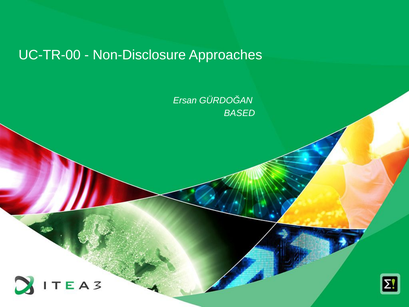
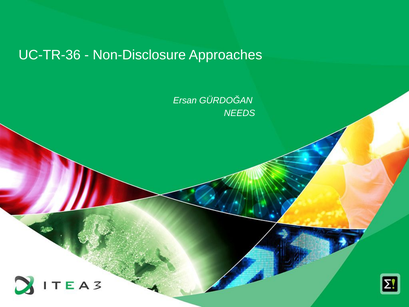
UC-TR-00: UC-TR-00 -> UC-TR-36
BASED: BASED -> NEEDS
